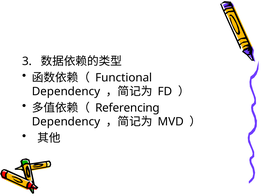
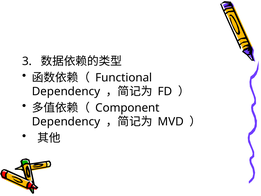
Referencing: Referencing -> Component
